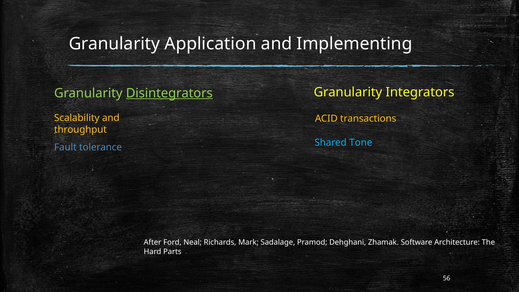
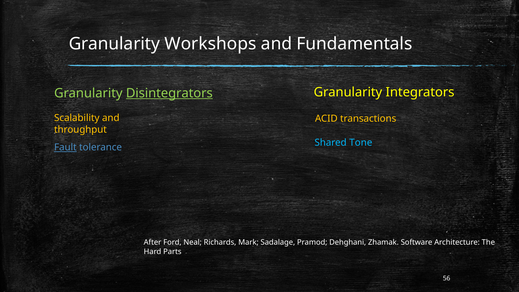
Application: Application -> Workshops
Implementing: Implementing -> Fundamentals
Fault underline: none -> present
